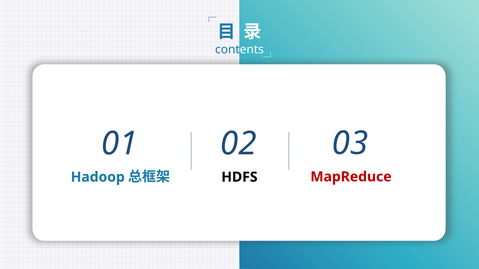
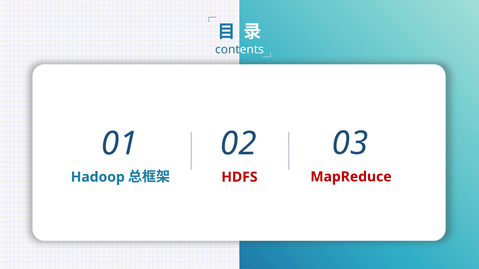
HDFS colour: black -> red
